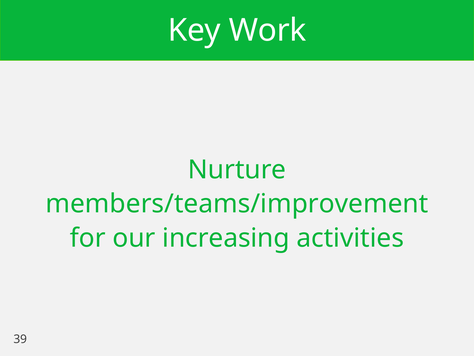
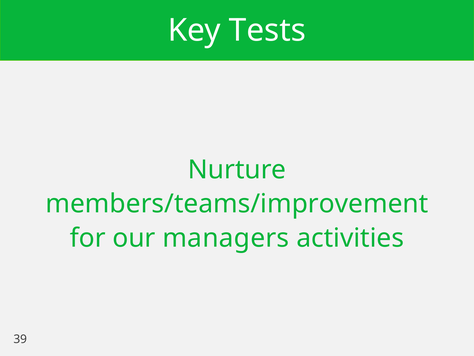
Work: Work -> Tests
increasing: increasing -> managers
